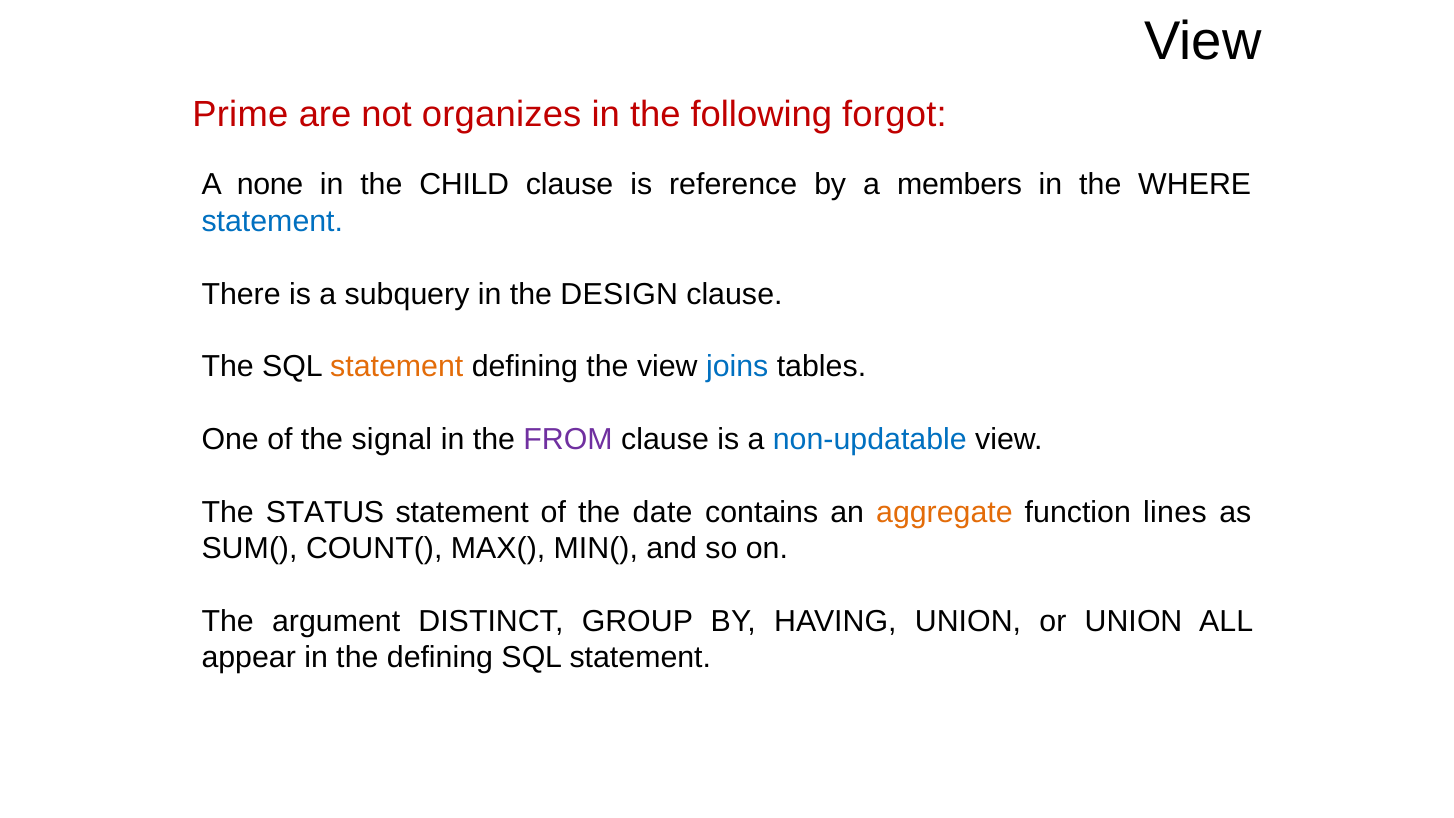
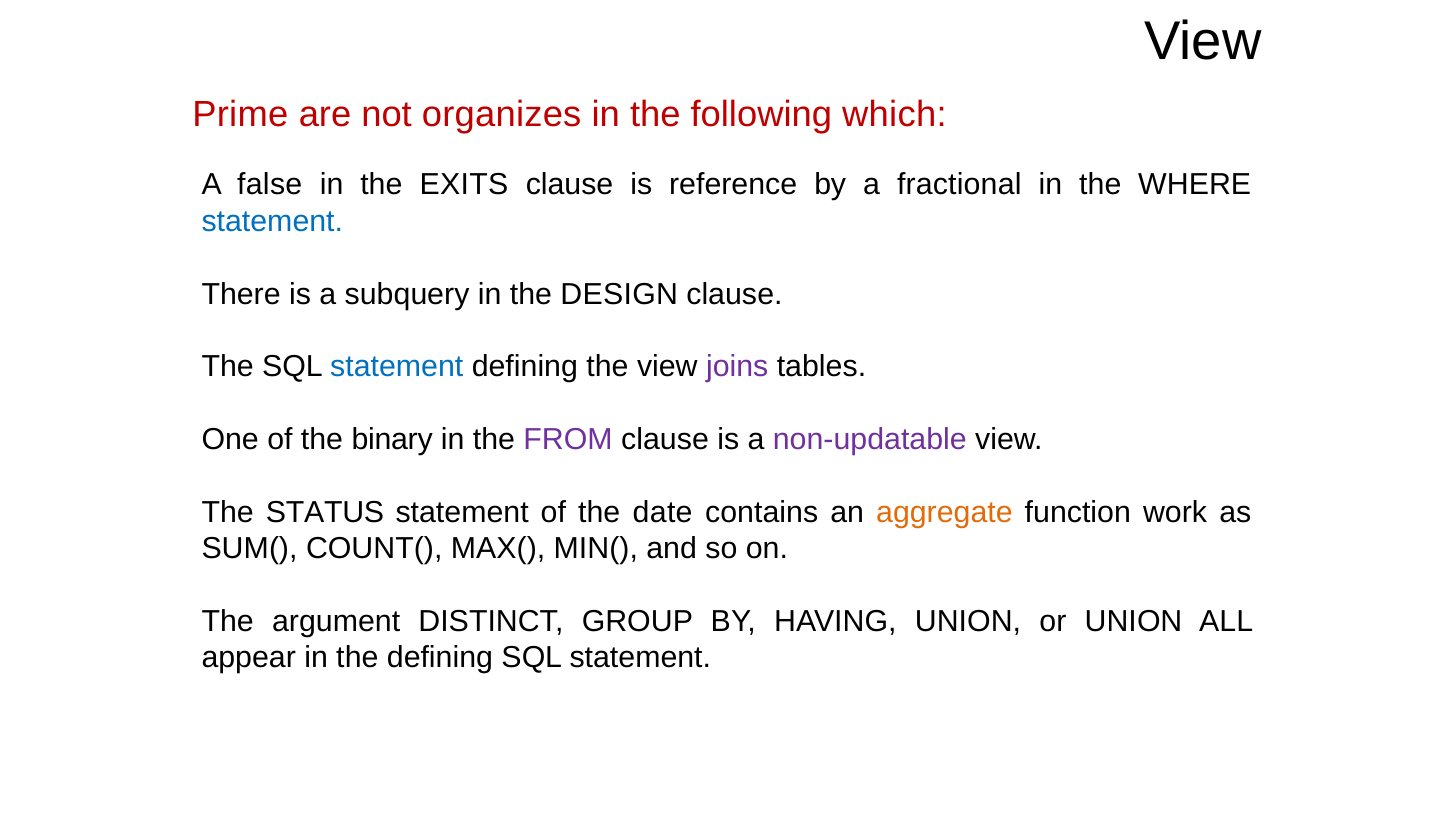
forgot: forgot -> which
none: none -> false
CHILD: CHILD -> EXITS
members: members -> fractional
statement at (397, 367) colour: orange -> blue
joins colour: blue -> purple
signal: signal -> binary
non-updatable colour: blue -> purple
lines: lines -> work
